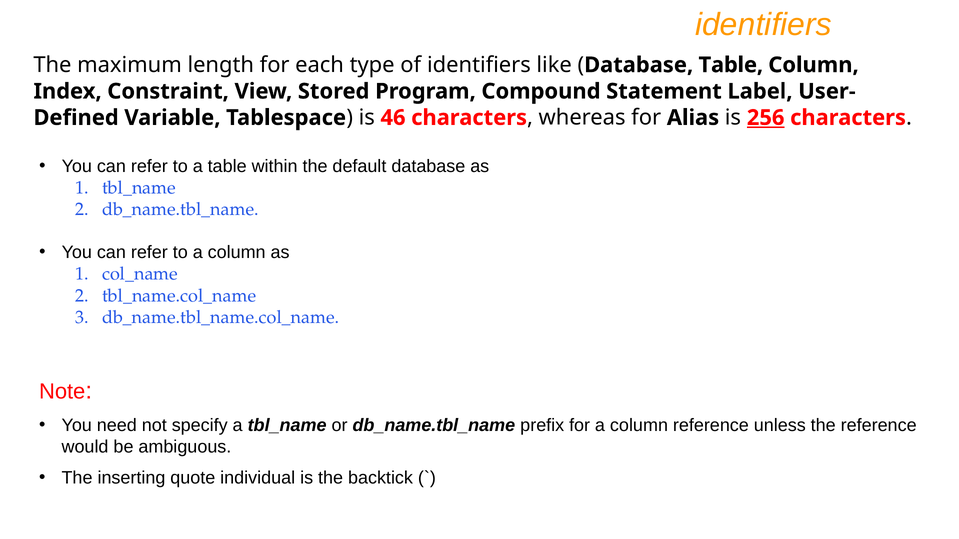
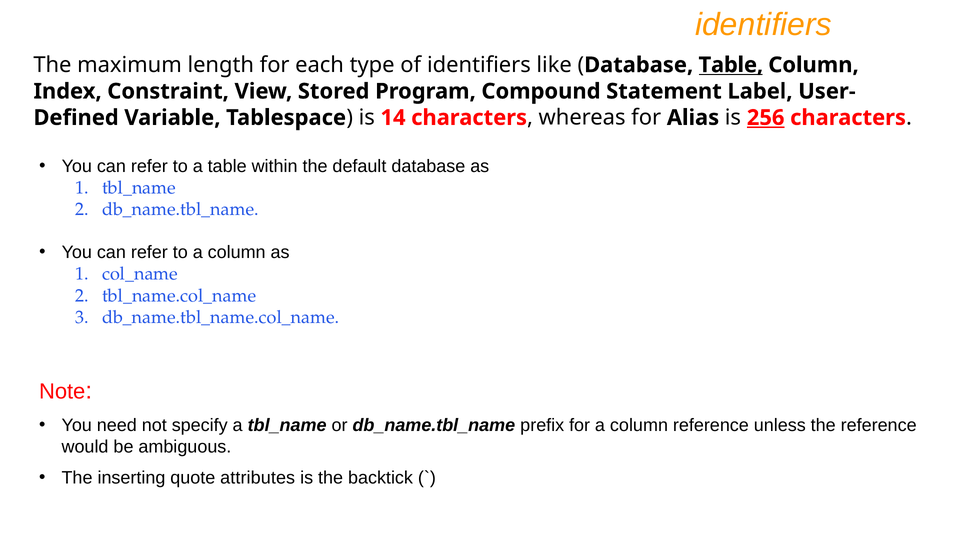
Table at (731, 65) underline: none -> present
46: 46 -> 14
individual: individual -> attributes
